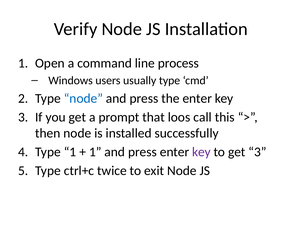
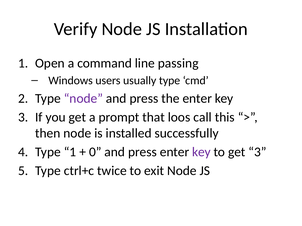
process: process -> passing
node at (83, 99) colour: blue -> purple
1 at (95, 152): 1 -> 0
